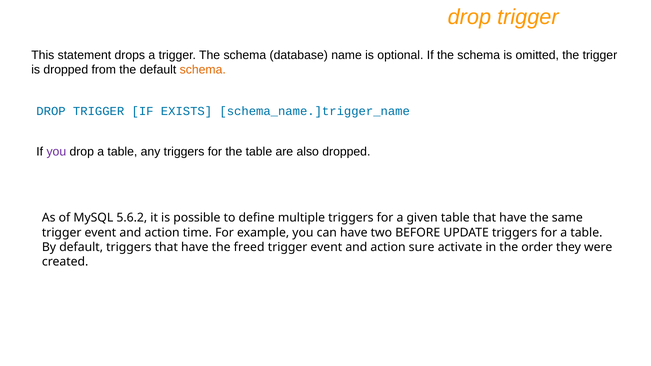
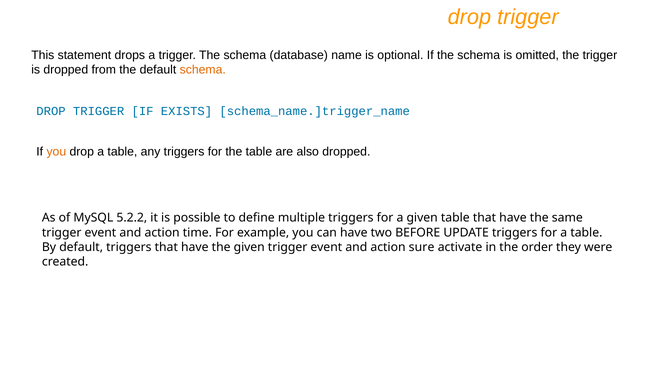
you at (56, 152) colour: purple -> orange
5.6.2: 5.6.2 -> 5.2.2
the freed: freed -> given
